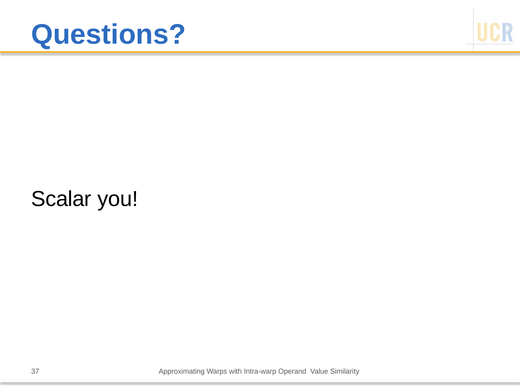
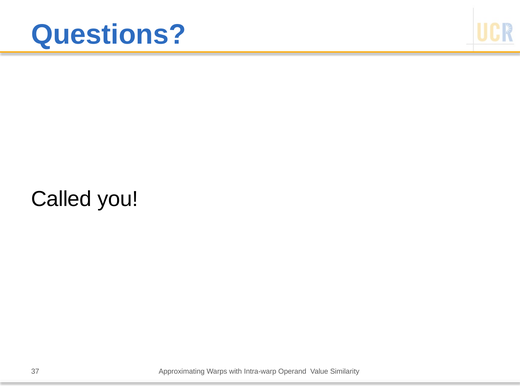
Scalar: Scalar -> Called
